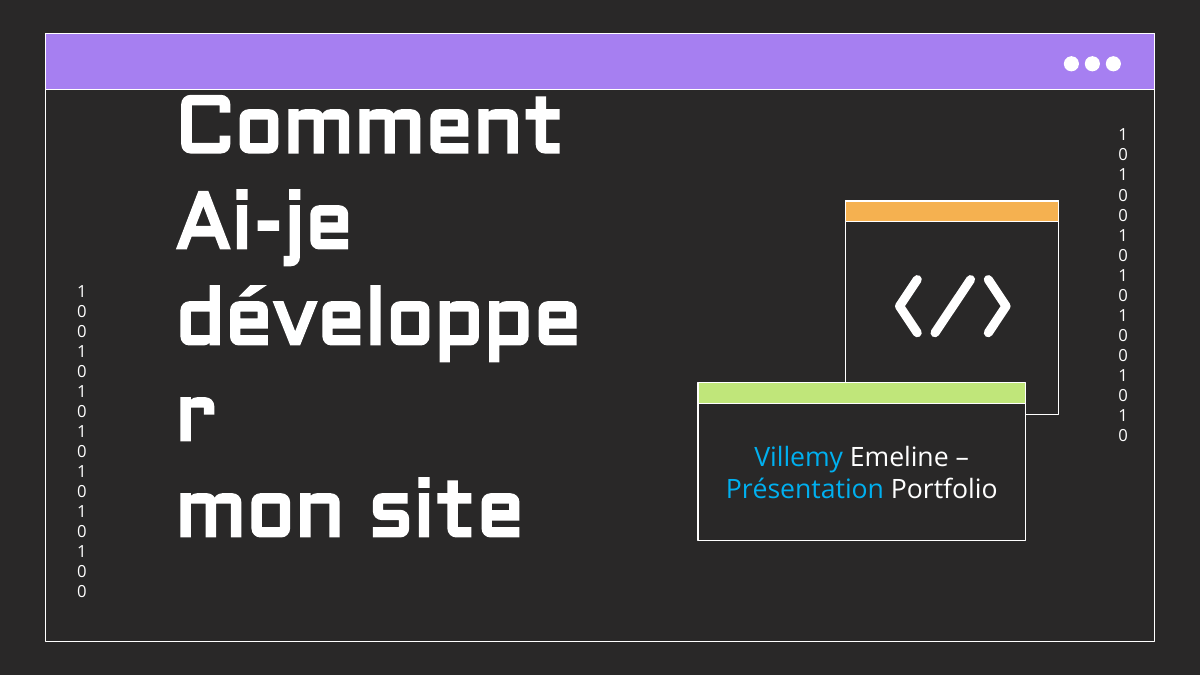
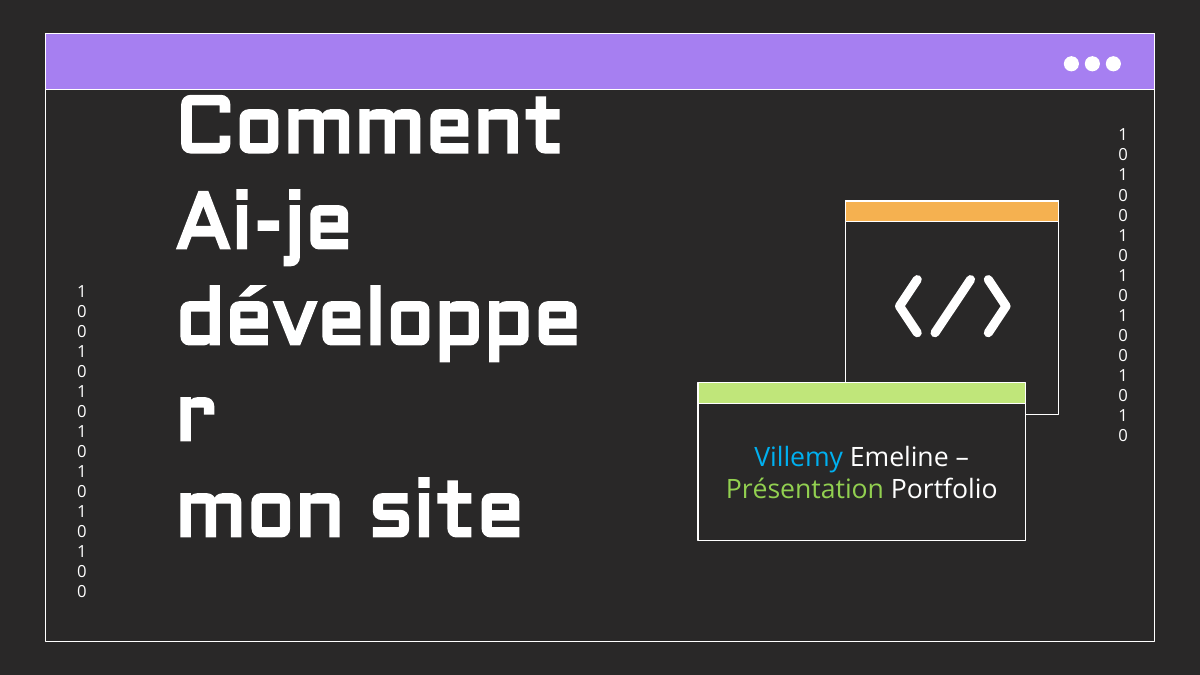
Présentation colour: light blue -> light green
